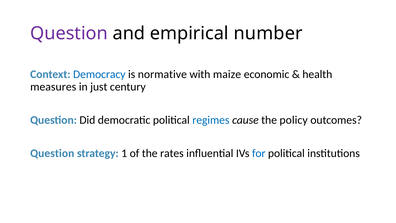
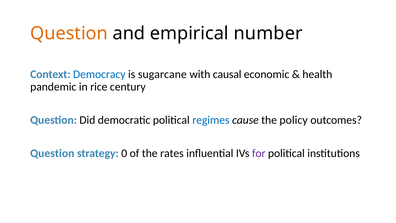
Question at (69, 33) colour: purple -> orange
normative: normative -> sugarcane
maize: maize -> causal
measures: measures -> pandemic
just: just -> rice
1: 1 -> 0
for colour: blue -> purple
